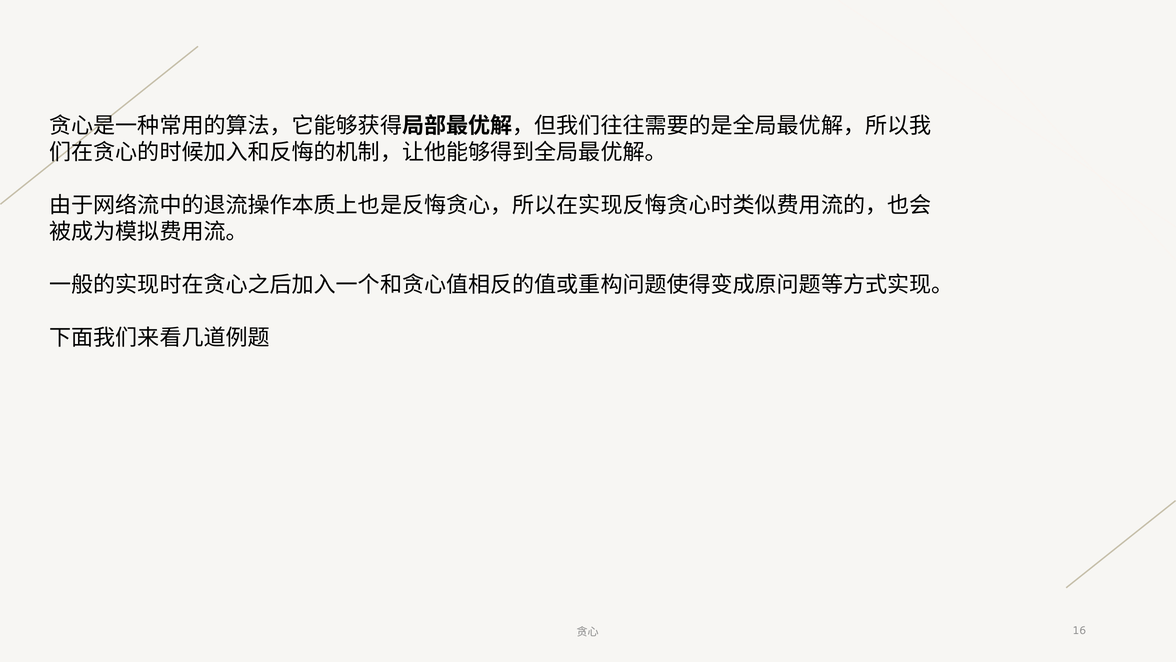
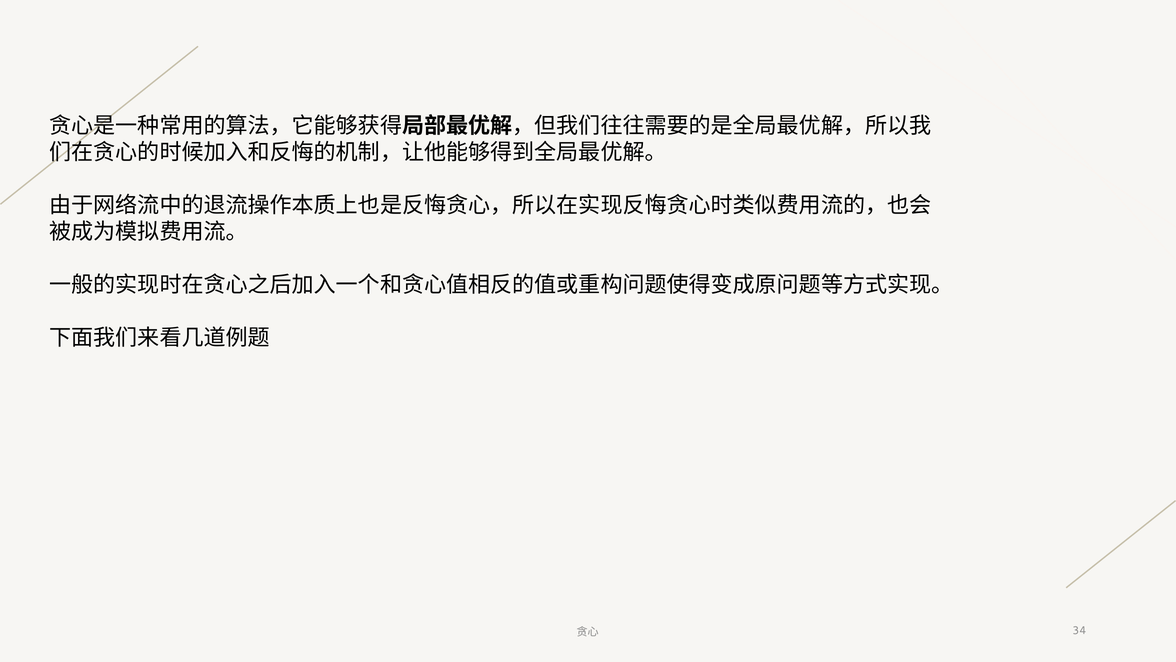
16: 16 -> 34
